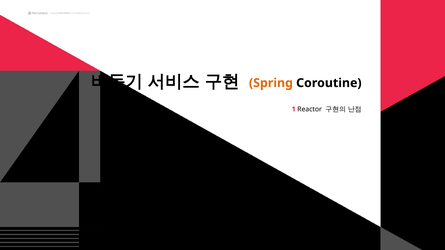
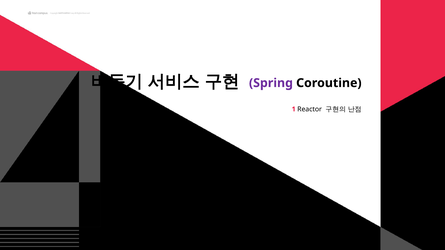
Spring colour: orange -> purple
